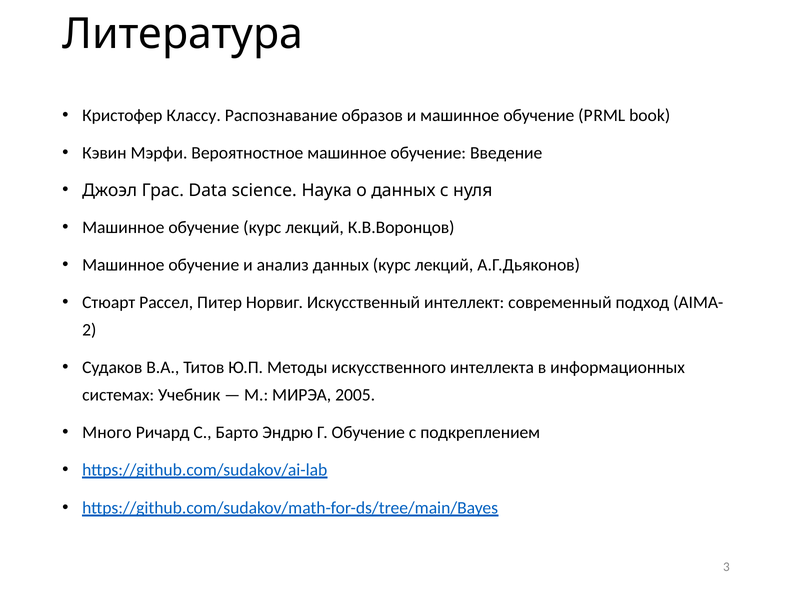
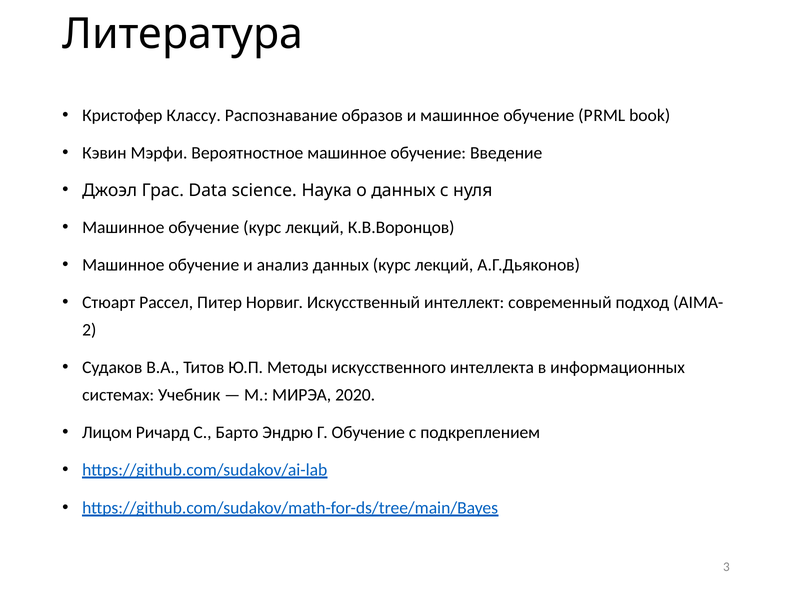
2005: 2005 -> 2020
Много: Много -> Лицом
